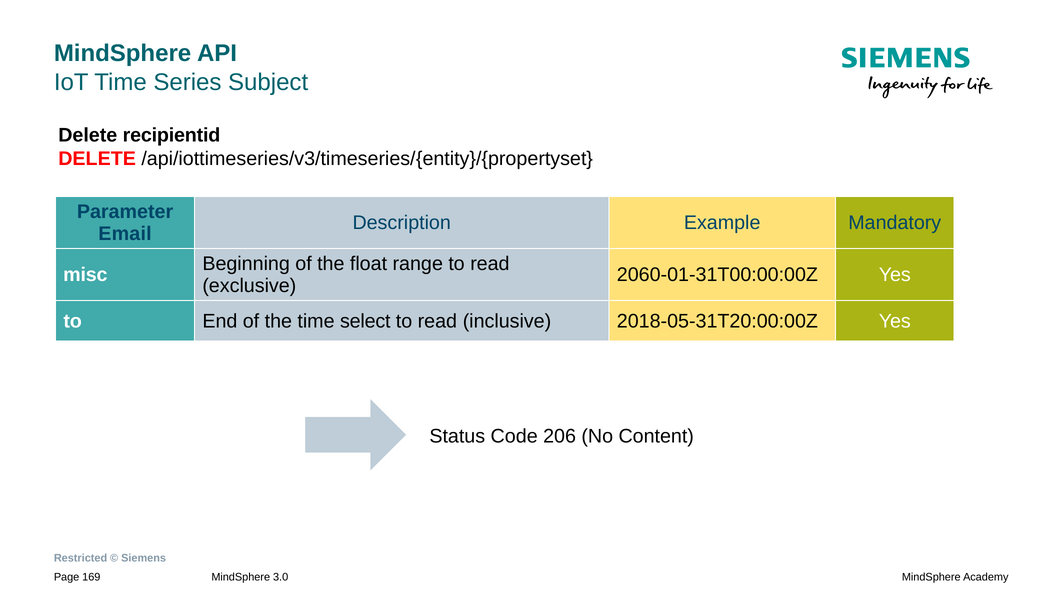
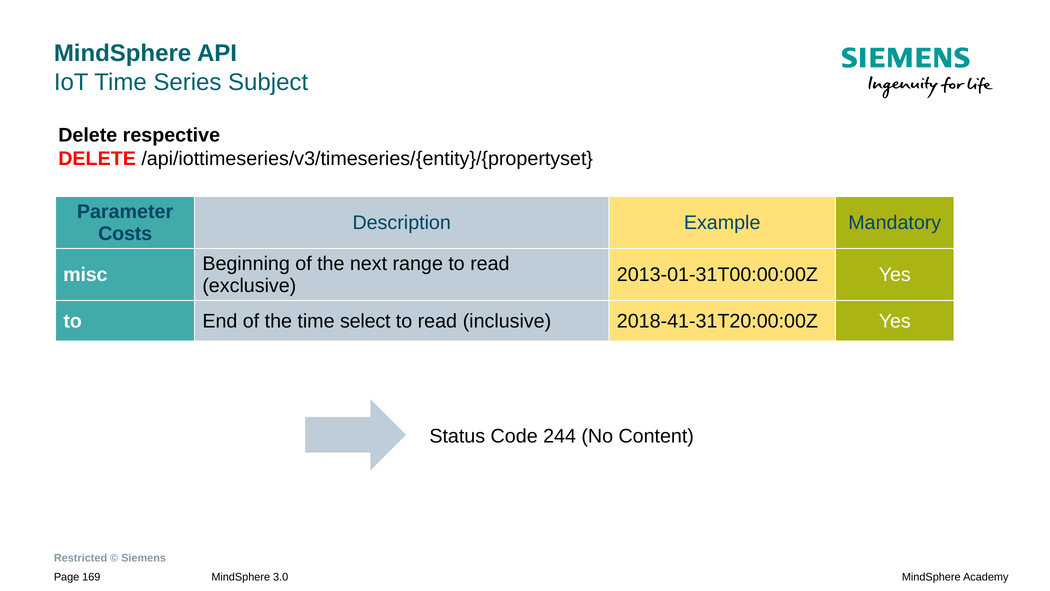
recipientid: recipientid -> respective
Email: Email -> Costs
float: float -> next
2060-01-31T00:00:00Z: 2060-01-31T00:00:00Z -> 2013-01-31T00:00:00Z
2018-05-31T20:00:00Z: 2018-05-31T20:00:00Z -> 2018-41-31T20:00:00Z
206: 206 -> 244
